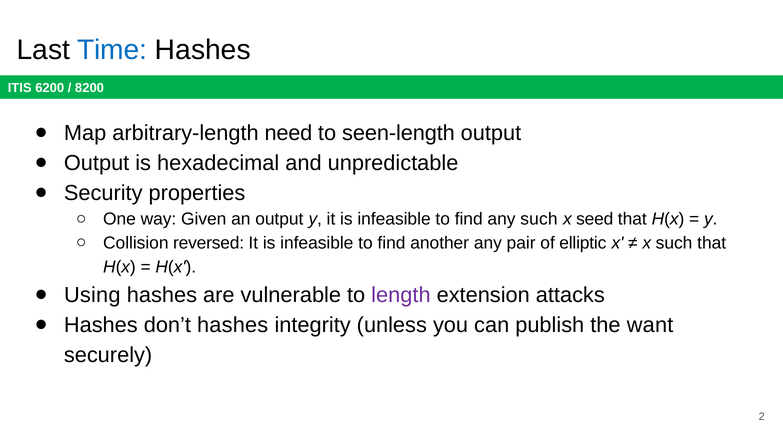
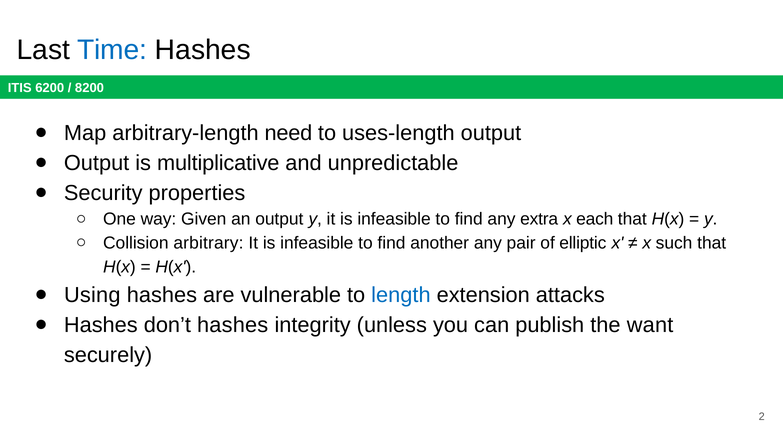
seen-length: seen-length -> uses-length
hexadecimal: hexadecimal -> multiplicative
any such: such -> extra
seed: seed -> each
reversed: reversed -> arbitrary
length colour: purple -> blue
